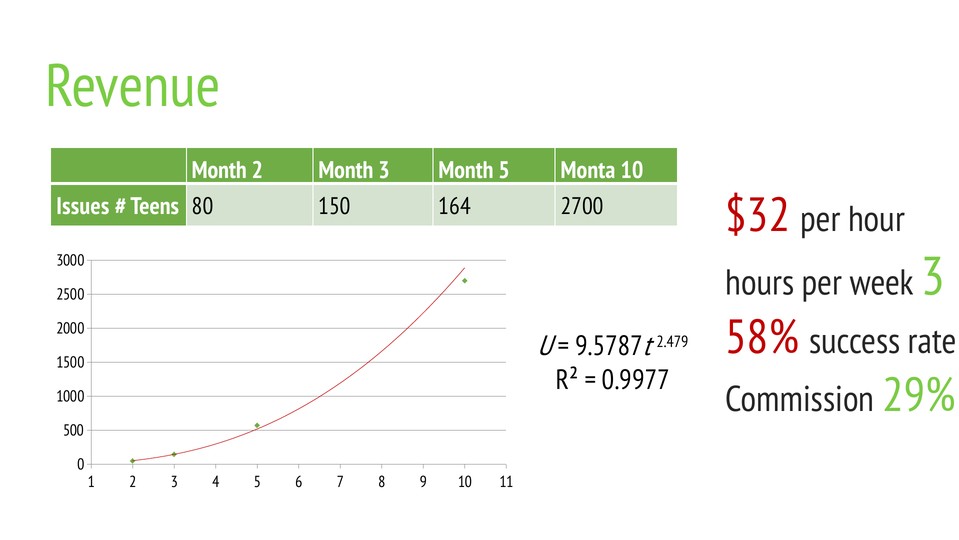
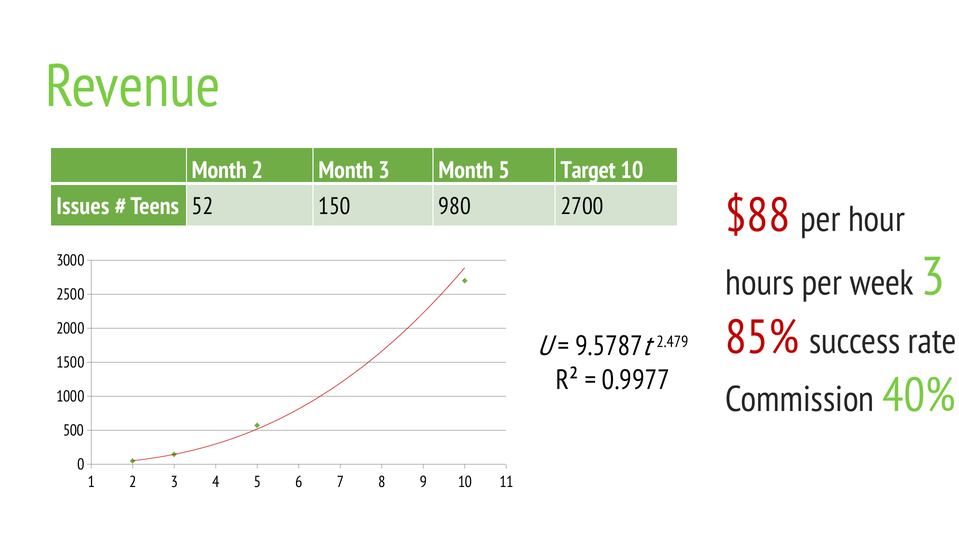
Monta: Monta -> Target
$32: $32 -> $88
80: 80 -> 52
164: 164 -> 980
58%: 58% -> 85%
29%: 29% -> 40%
